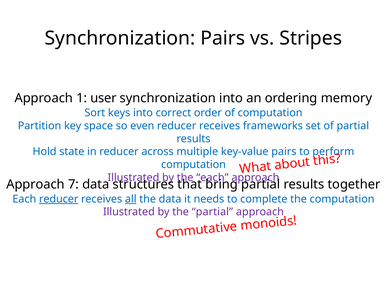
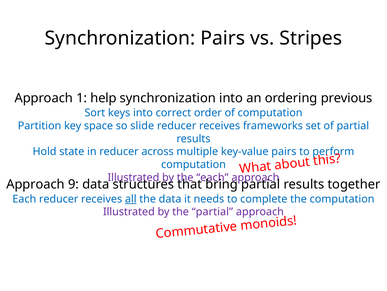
user: user -> help
memory: memory -> previous
even: even -> slide
7: 7 -> 9
reducer at (59, 198) underline: present -> none
